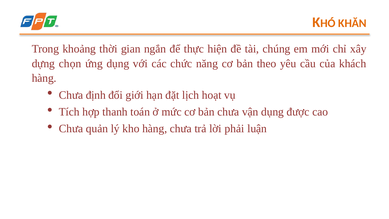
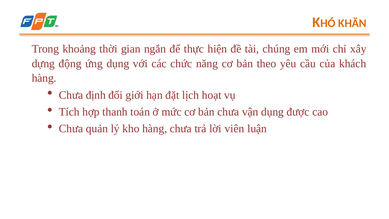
chọn: chọn -> động
phải: phải -> viên
